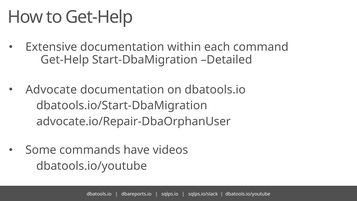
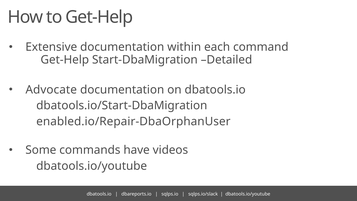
advocate.io/Repair-DbaOrphanUser: advocate.io/Repair-DbaOrphanUser -> enabled.io/Repair-DbaOrphanUser
